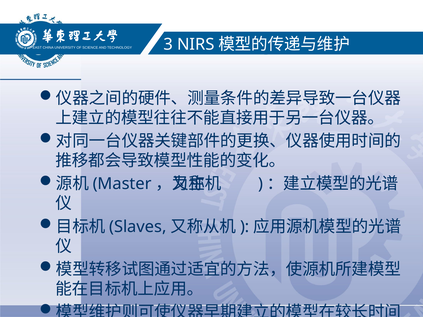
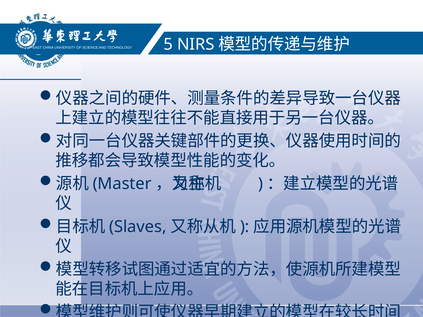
3: 3 -> 5
